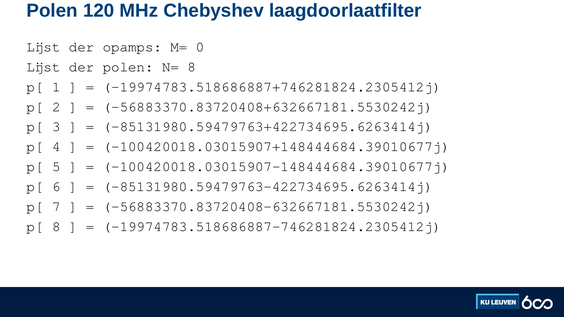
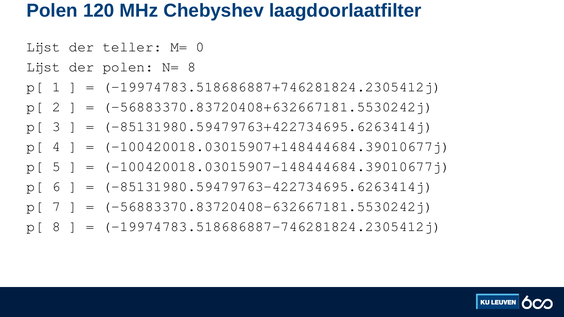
opamps: opamps -> teller
